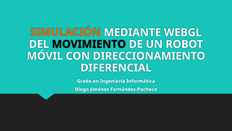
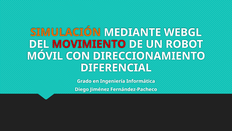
MOVIMIENTO colour: black -> red
